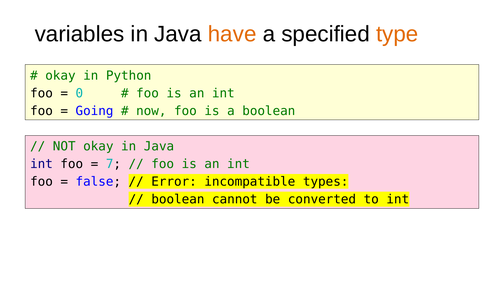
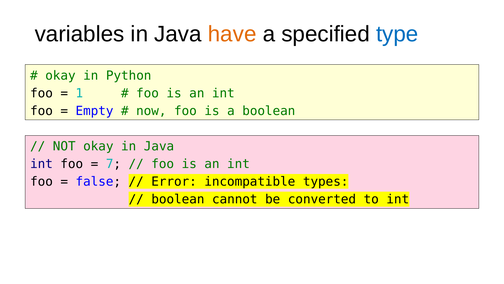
type colour: orange -> blue
0: 0 -> 1
Going: Going -> Empty
